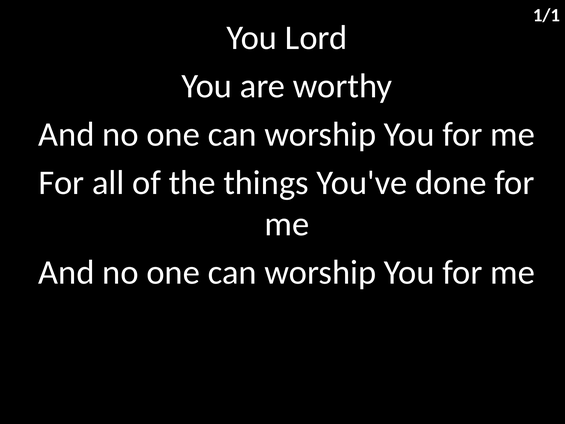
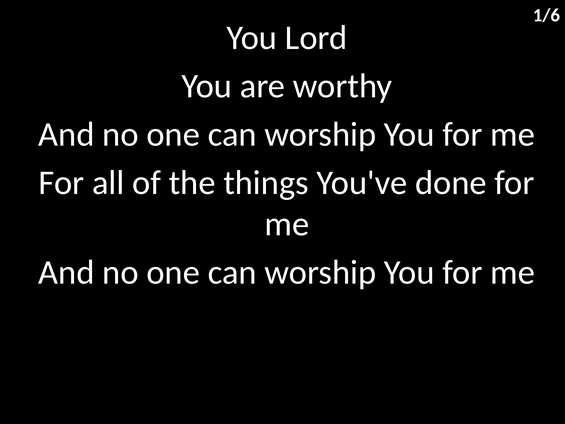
1/1: 1/1 -> 1/6
